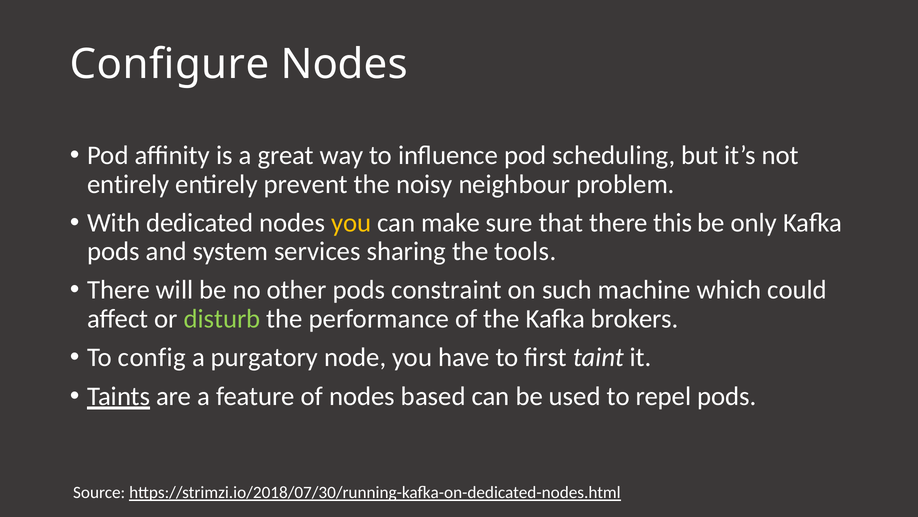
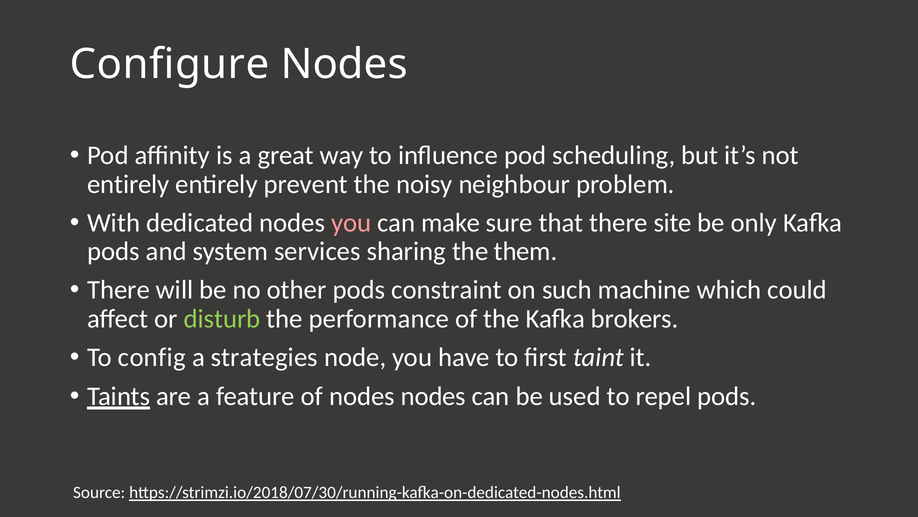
you at (351, 222) colour: yellow -> pink
this: this -> site
tools: tools -> them
purgatory: purgatory -> strategies
nodes based: based -> nodes
